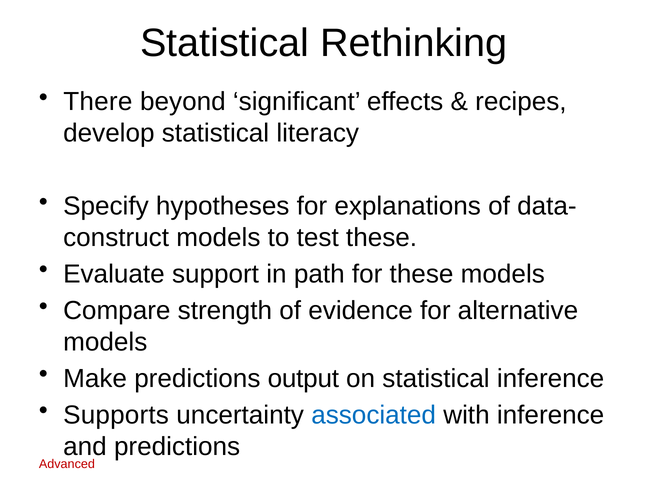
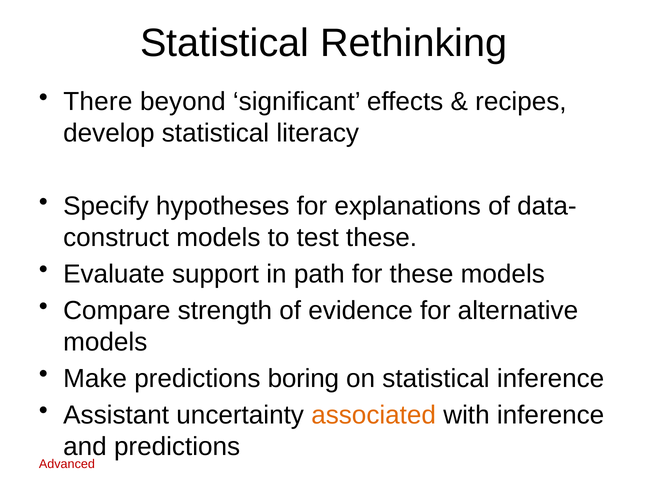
output: output -> boring
Supports: Supports -> Assistant
associated colour: blue -> orange
